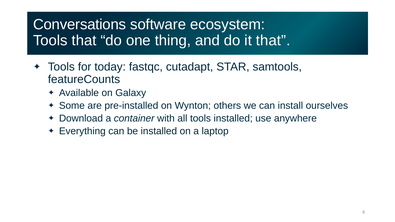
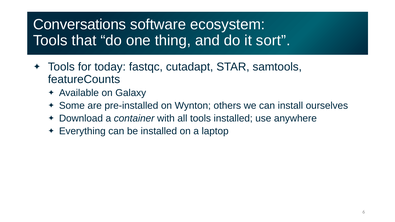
it that: that -> sort
